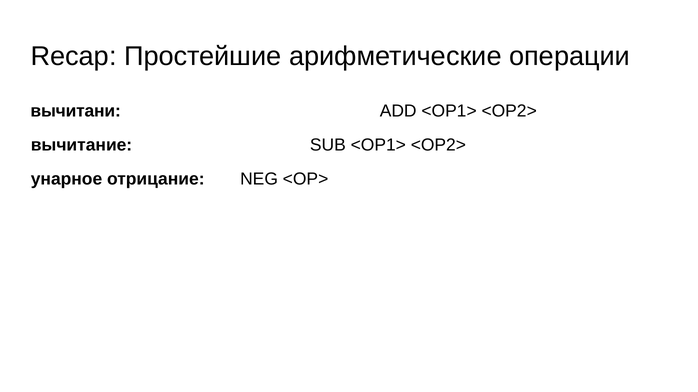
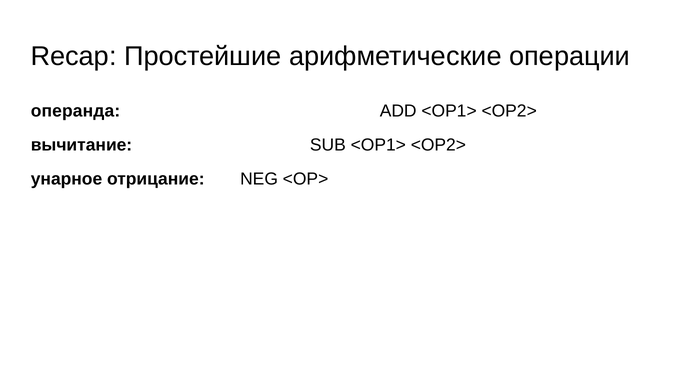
вычитани: вычитани -> операнда
